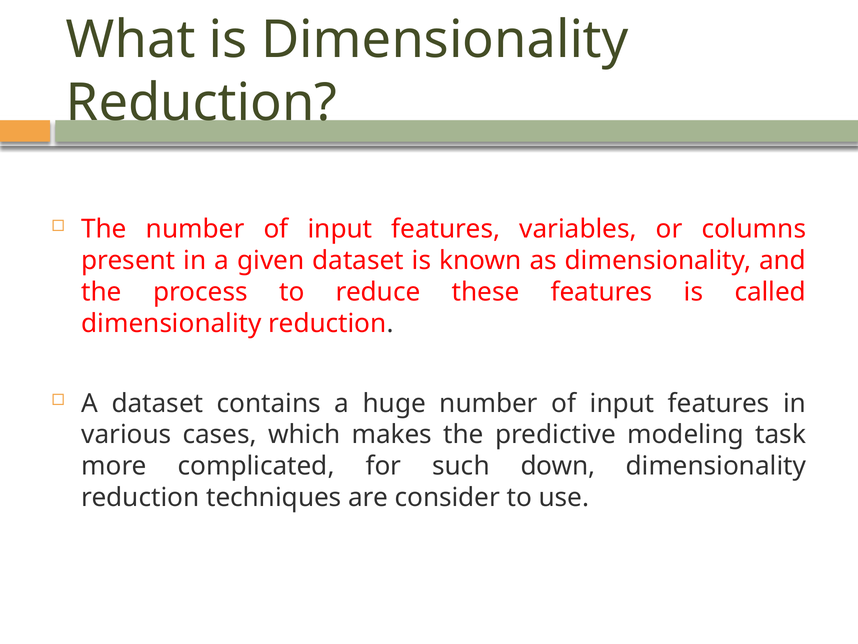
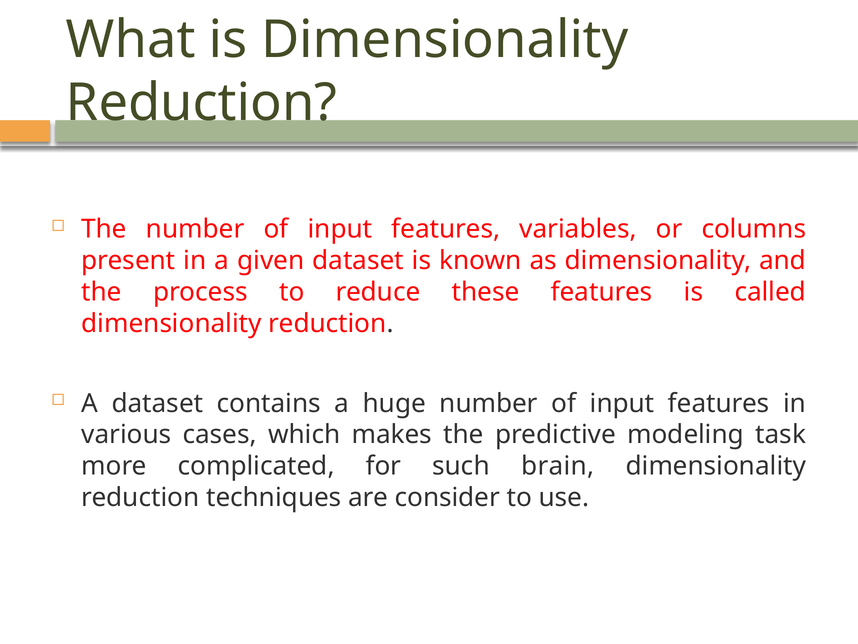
down: down -> brain
